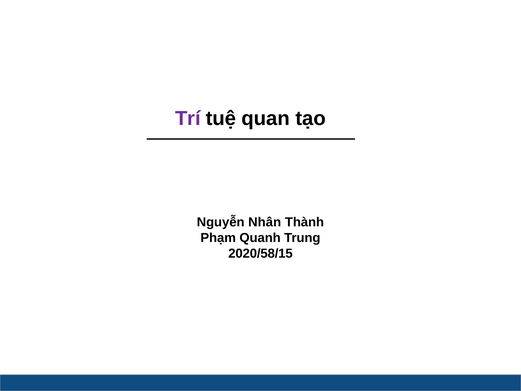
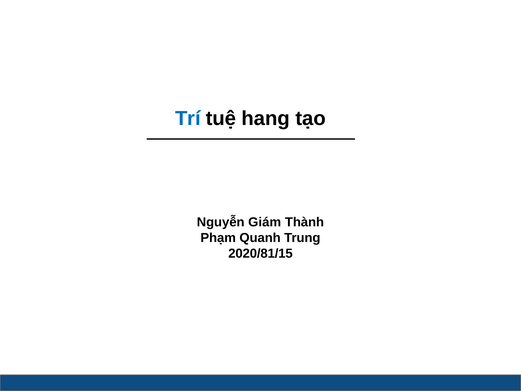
Trí colour: purple -> blue
quan: quan -> hang
Nhân: Nhân -> Giám
2020/58/15: 2020/58/15 -> 2020/81/15
